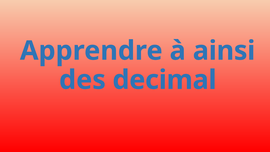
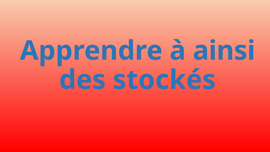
decimal: decimal -> stockés
